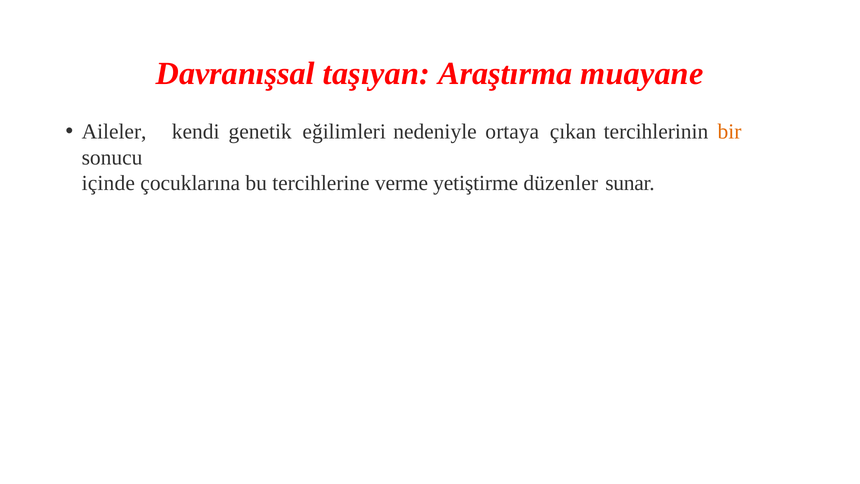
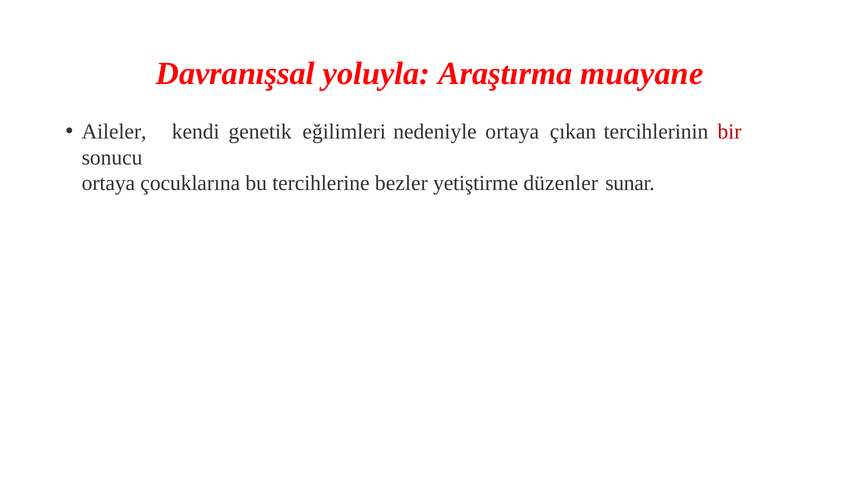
taşıyan: taşıyan -> yoluyla
bir colour: orange -> red
içinde at (108, 183): içinde -> ortaya
verme: verme -> bezler
